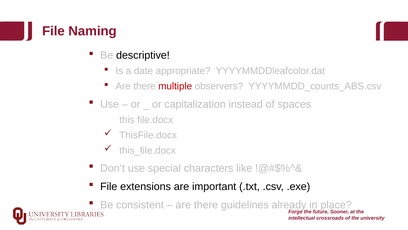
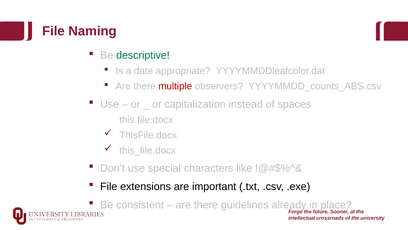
descriptive colour: black -> green
